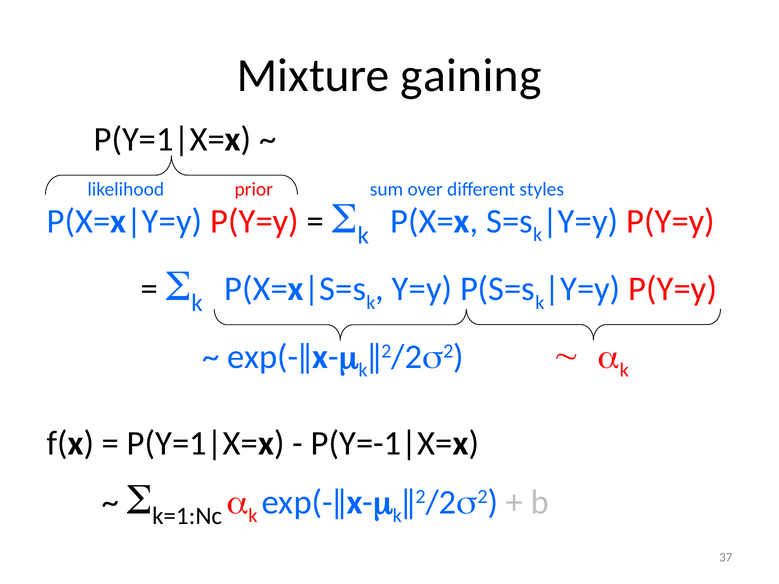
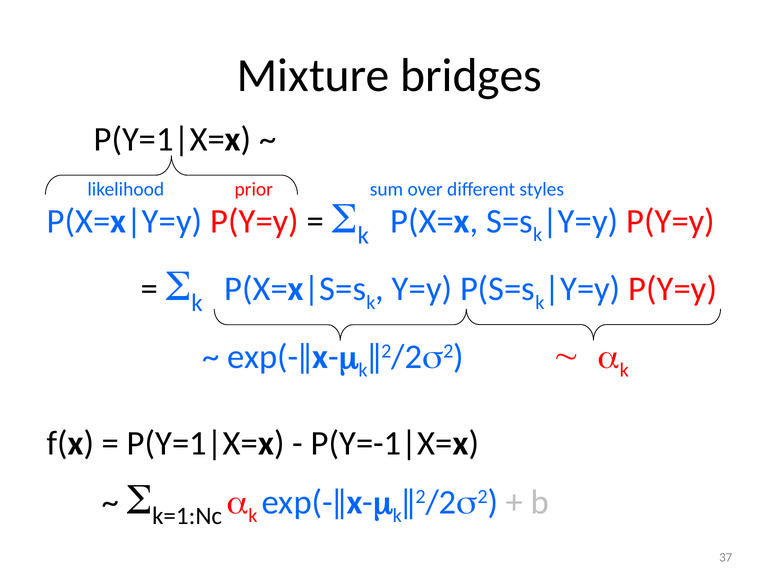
gaining: gaining -> bridges
